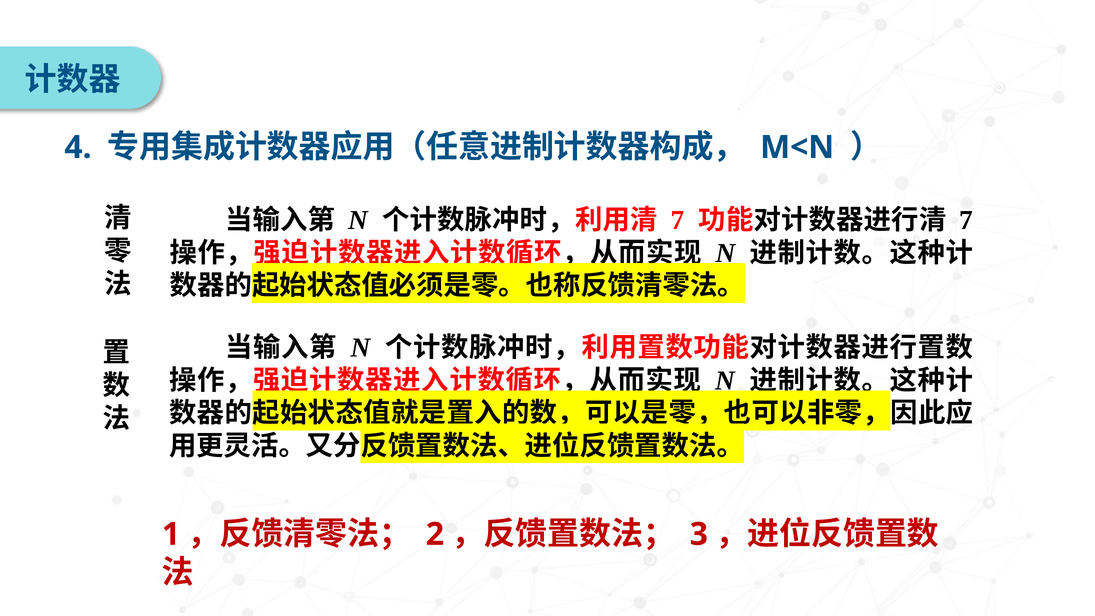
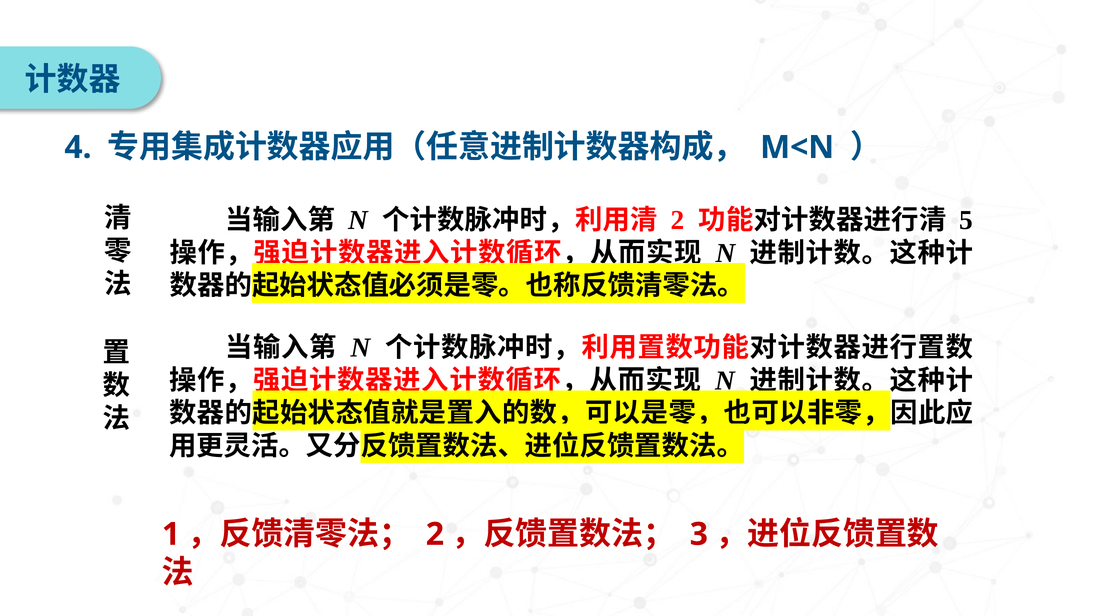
7 at (678, 220): 7 -> 2
7 at (966, 220): 7 -> 5
